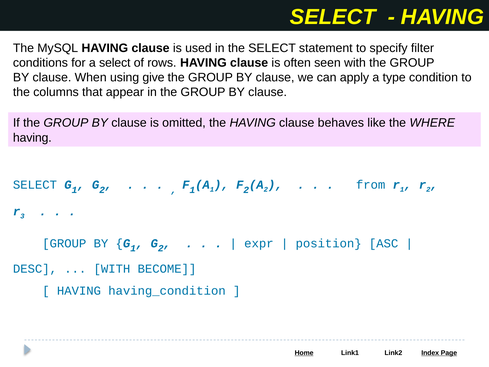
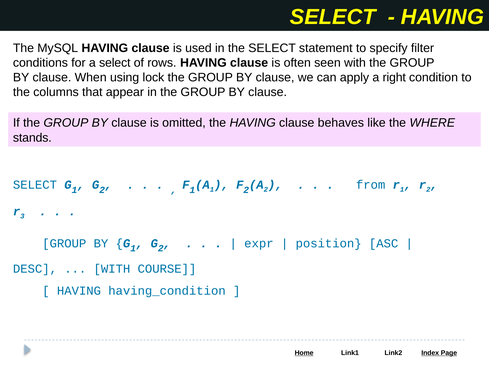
give: give -> lock
type: type -> right
having at (32, 138): having -> stands
BECOME: BECOME -> COURSE
